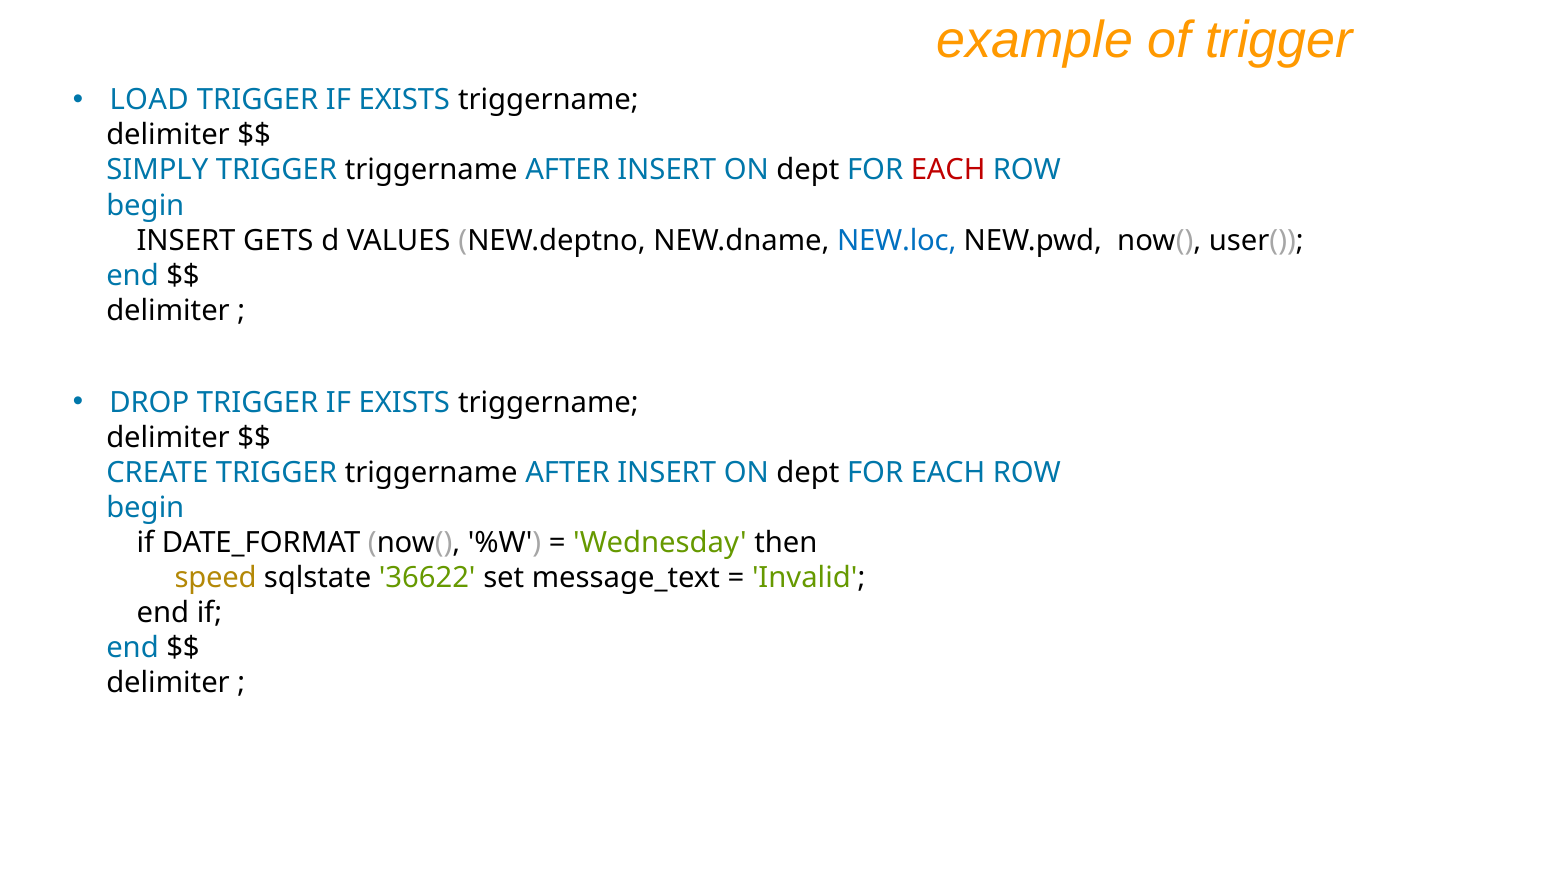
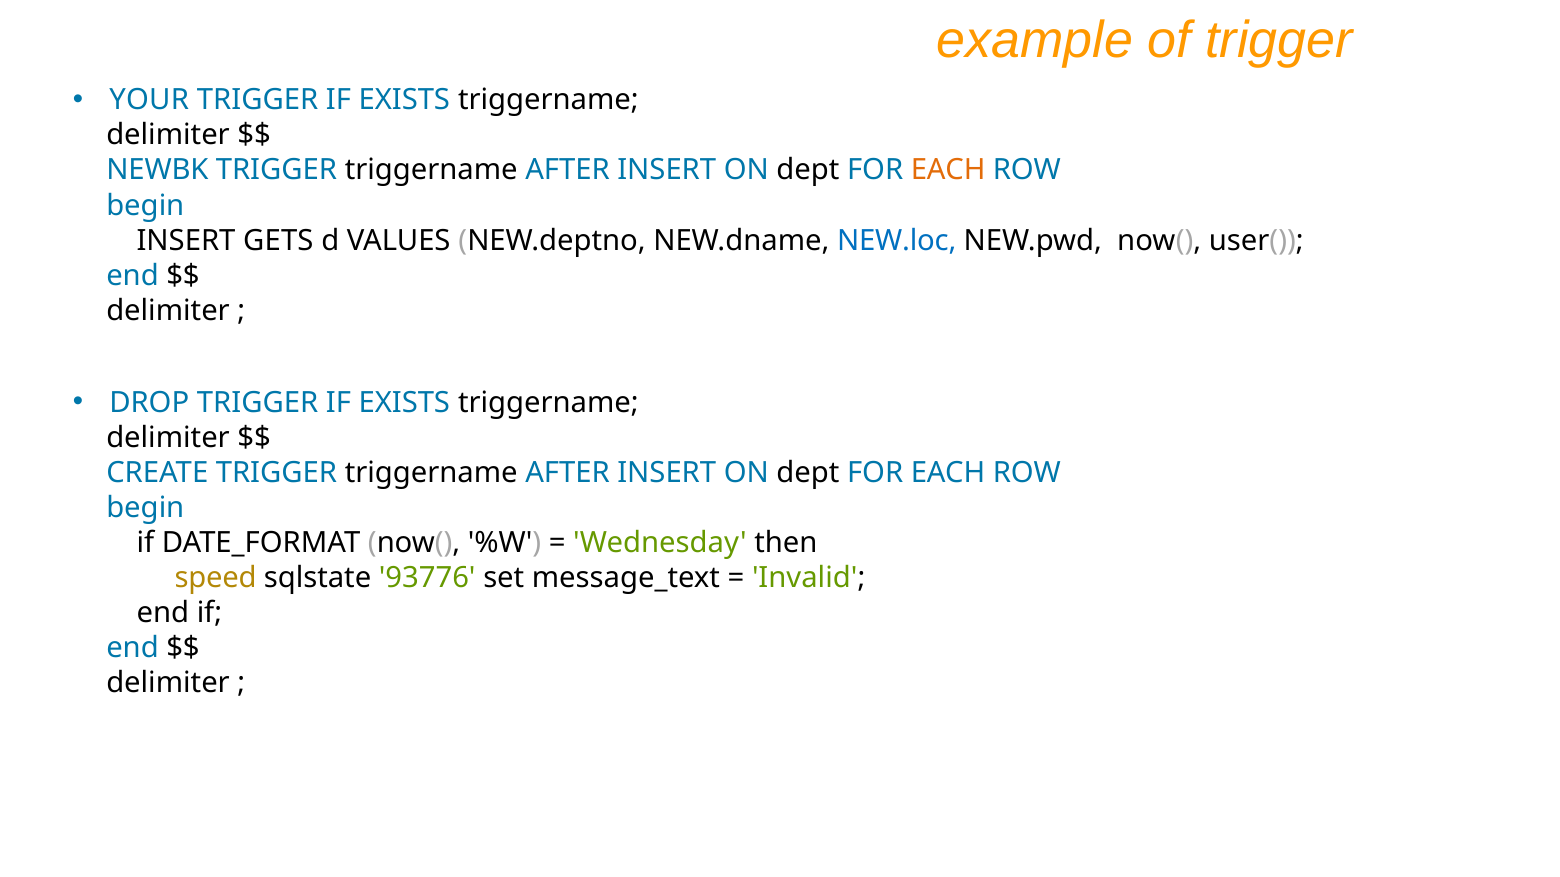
LOAD: LOAD -> YOUR
SIMPLY: SIMPLY -> NEWBK
EACH at (948, 170) colour: red -> orange
36622: 36622 -> 93776
